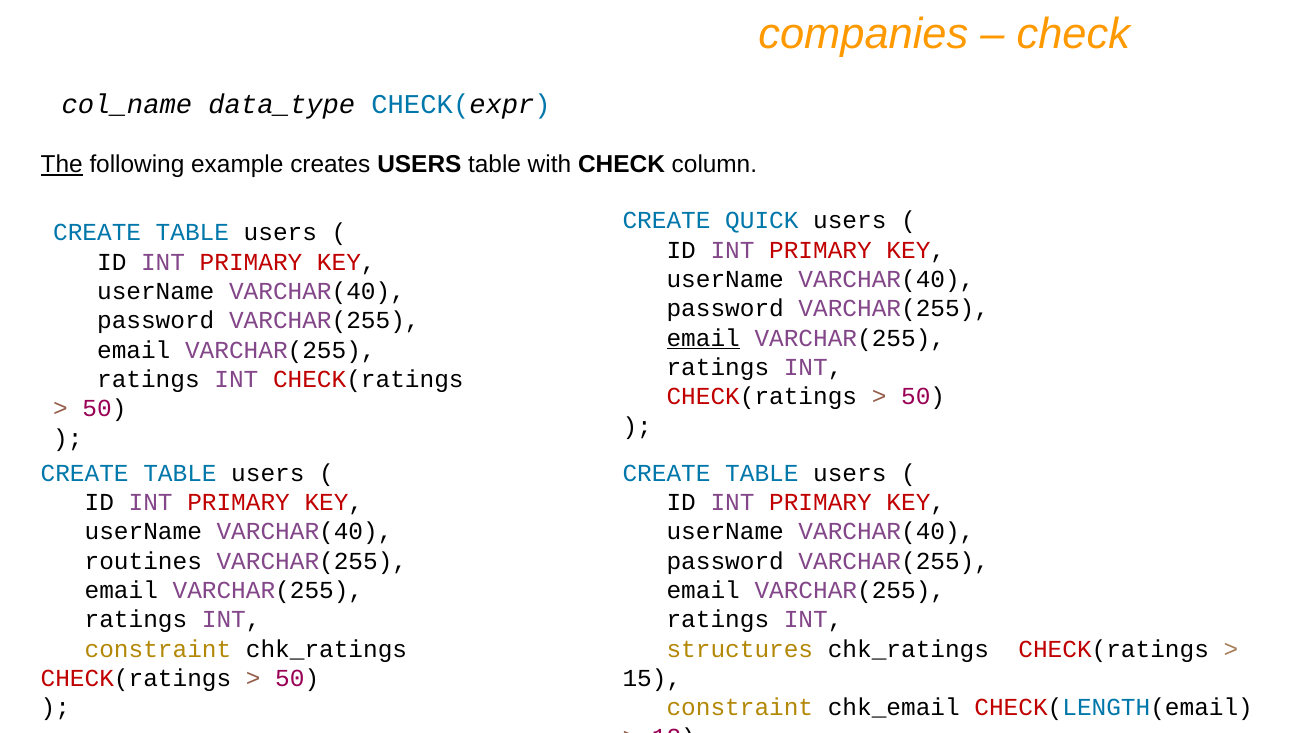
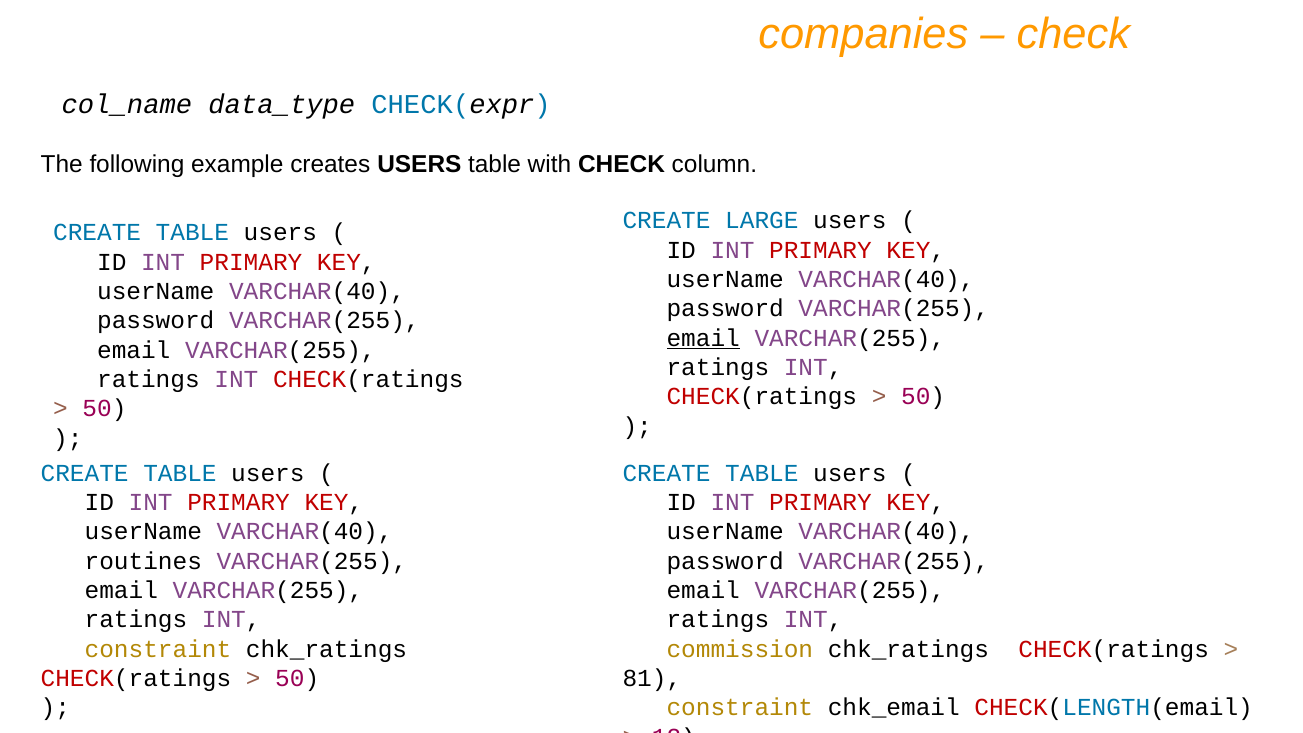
The underline: present -> none
QUICK: QUICK -> LARGE
structures: structures -> commission
15: 15 -> 81
